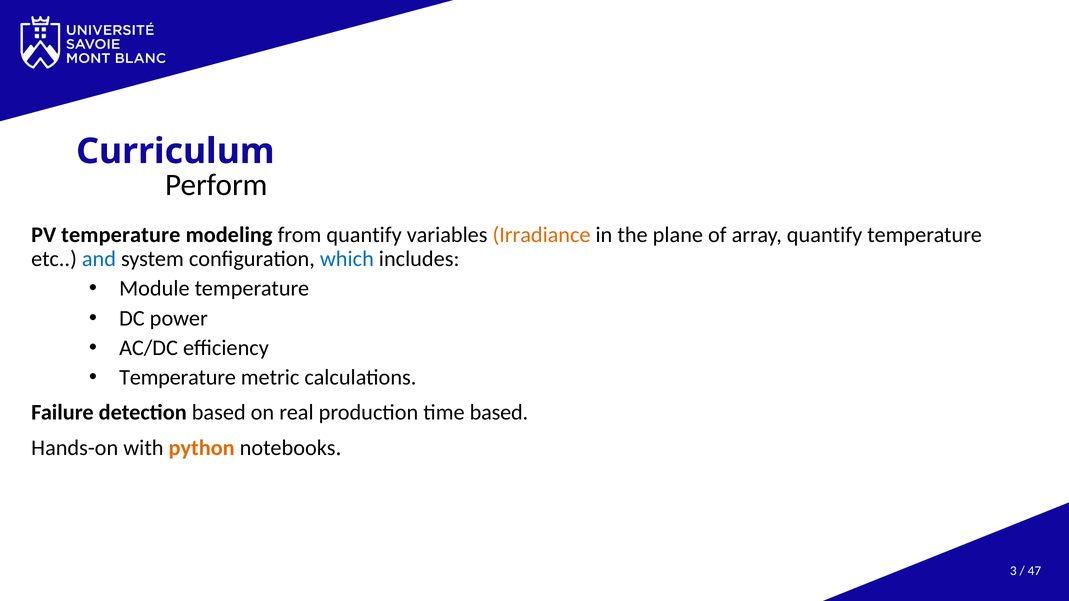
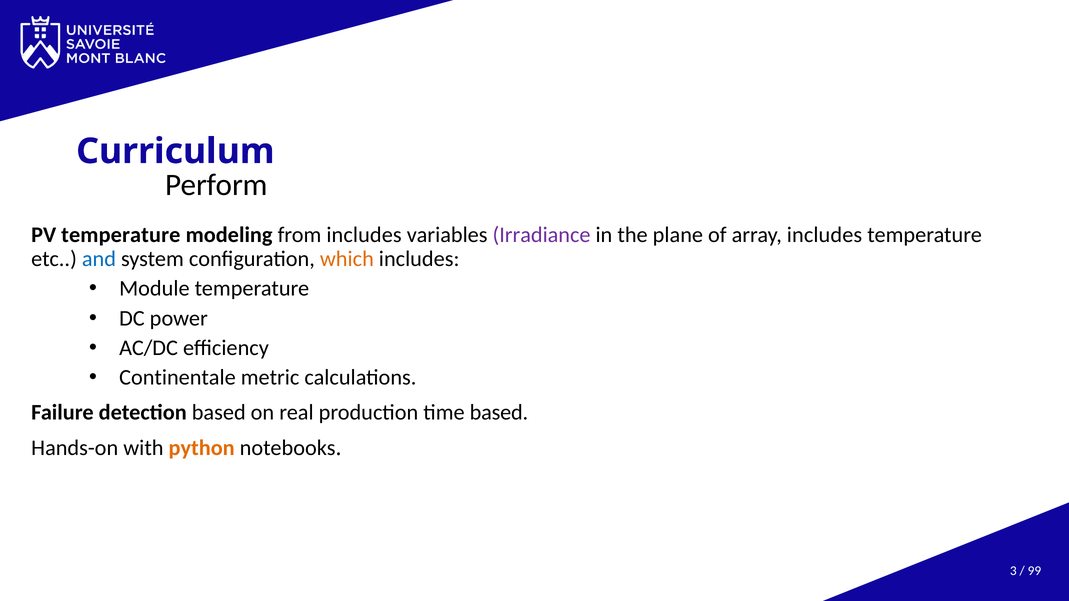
from quantify: quantify -> includes
Irradiance colour: orange -> purple
array quantify: quantify -> includes
which colour: blue -> orange
Temperature at (178, 378): Temperature -> Continentale
47: 47 -> 99
